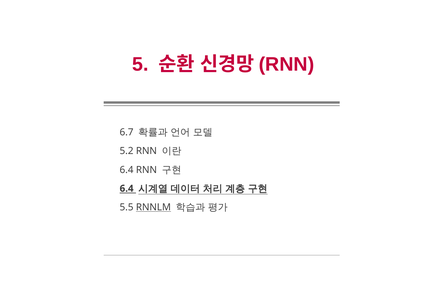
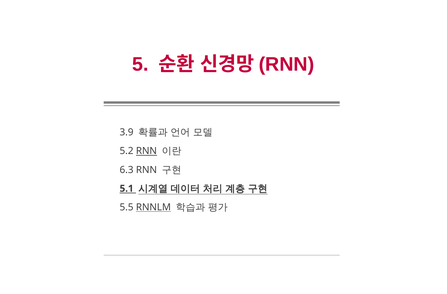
6.7: 6.7 -> 3.9
RNN at (146, 151) underline: none -> present
6.4 at (127, 170): 6.4 -> 6.3
6.4 at (127, 188): 6.4 -> 5.1
